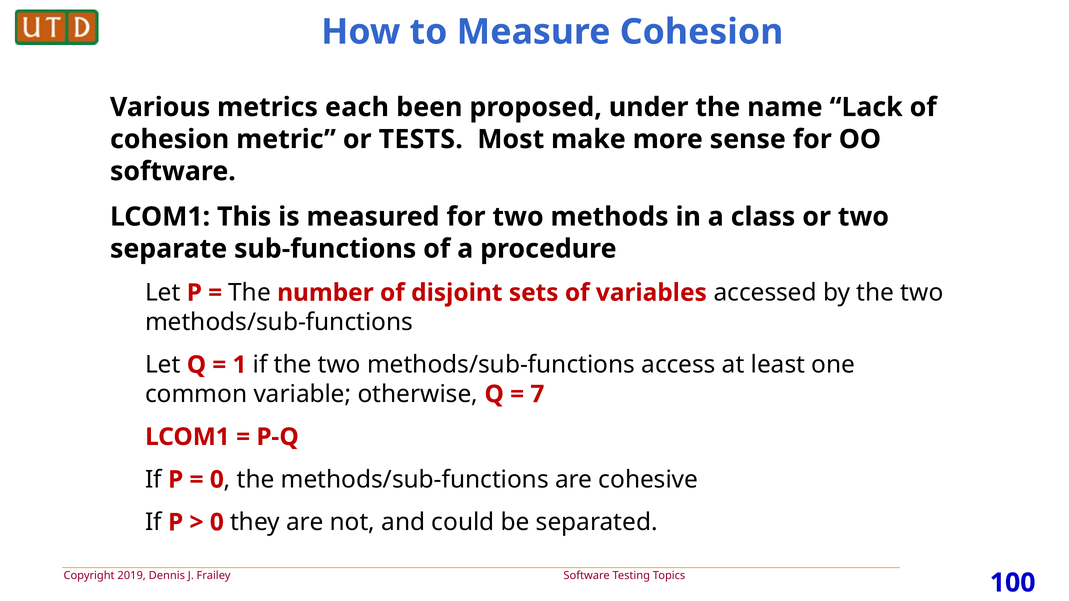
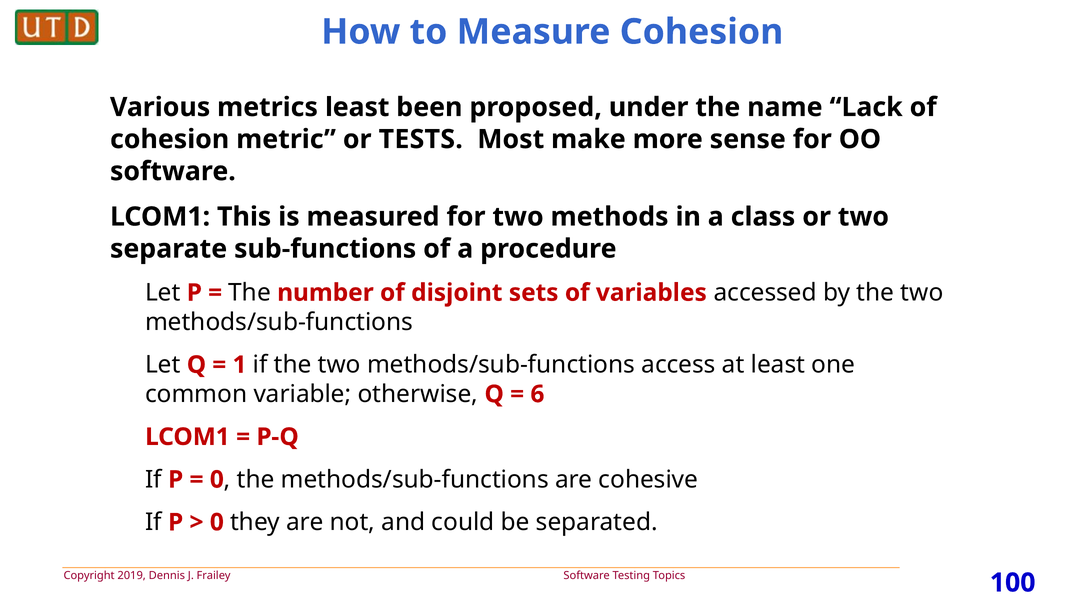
metrics each: each -> least
7: 7 -> 6
